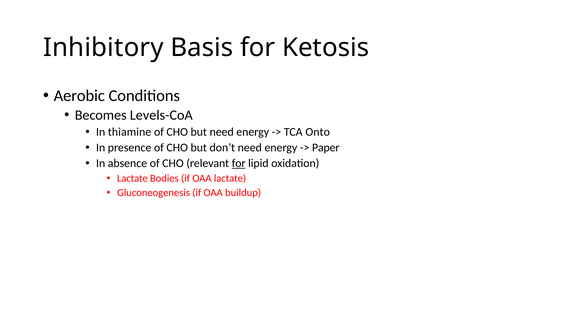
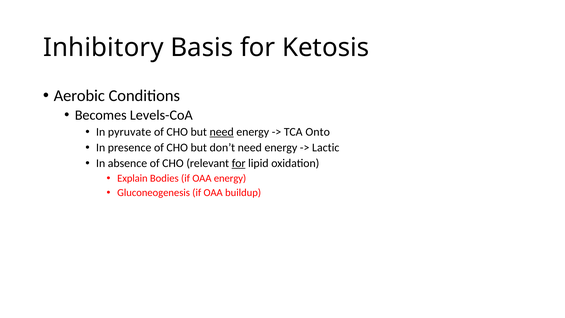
thiamine: thiamine -> pyruvate
need at (222, 132) underline: none -> present
Paper: Paper -> Lactic
Lactate at (132, 178): Lactate -> Explain
OAA lactate: lactate -> energy
